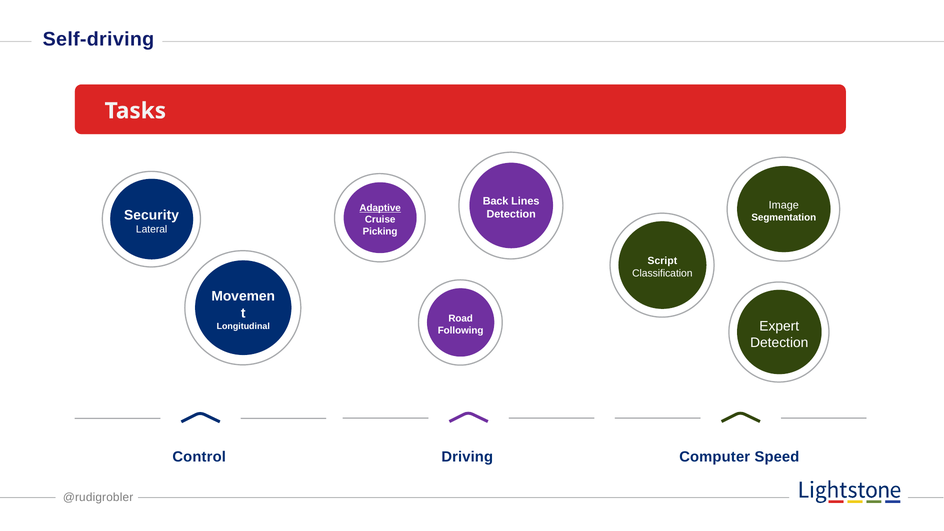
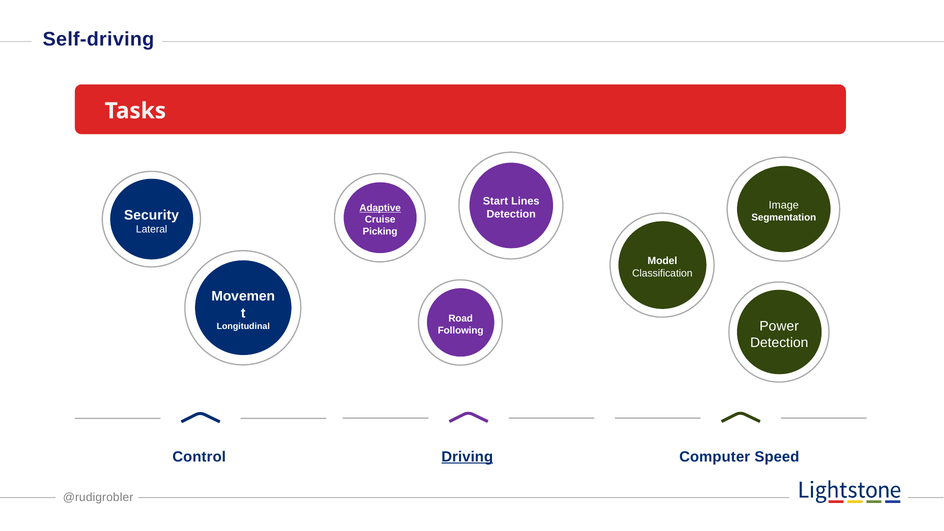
Back: Back -> Start
Script: Script -> Model
Expert: Expert -> Power
Driving underline: none -> present
